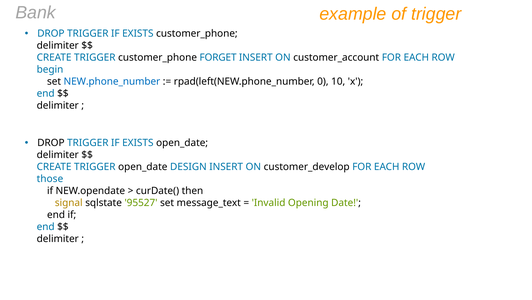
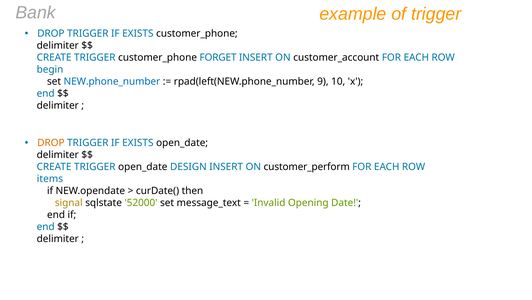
0: 0 -> 9
DROP at (51, 143) colour: black -> orange
customer_develop: customer_develop -> customer_perform
those: those -> items
95527: 95527 -> 52000
